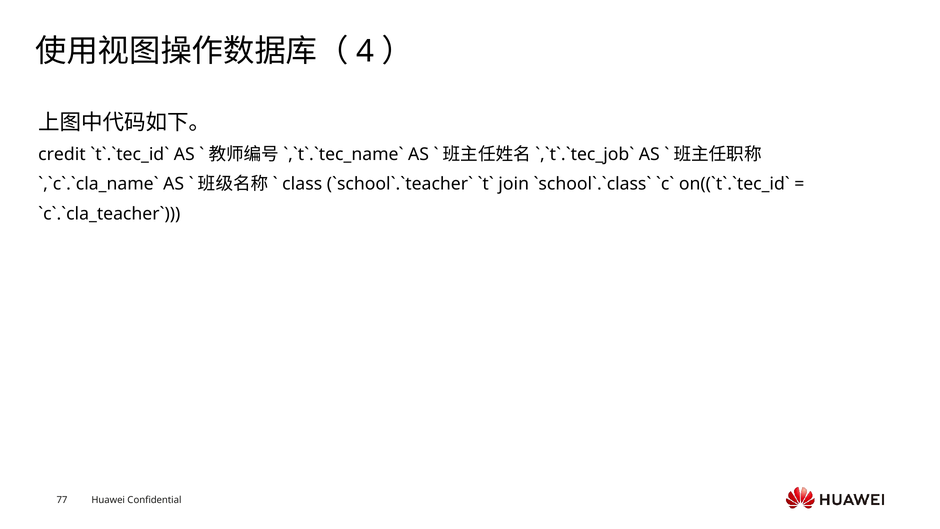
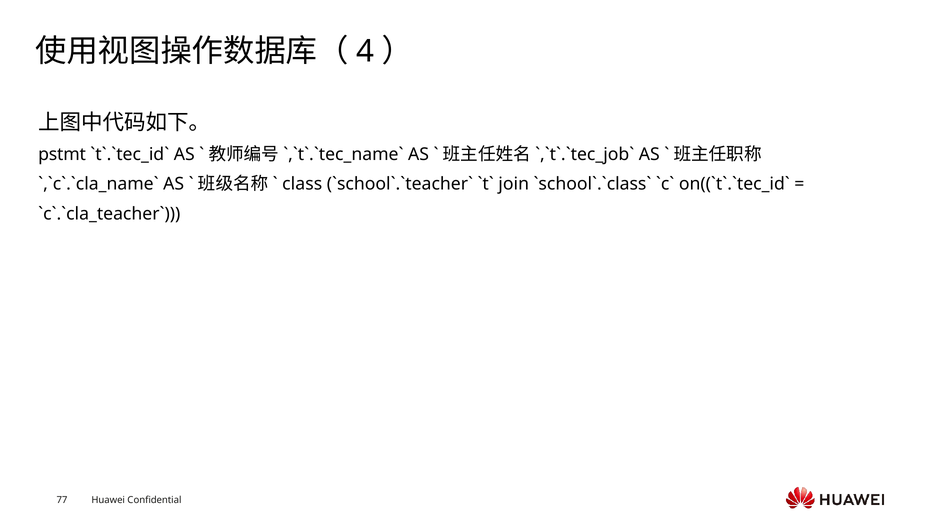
credit: credit -> pstmt
